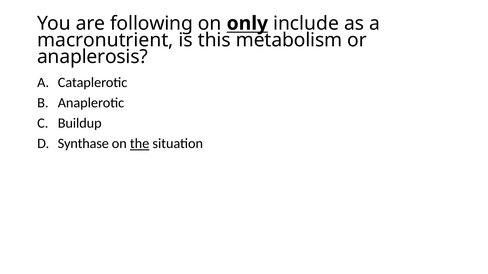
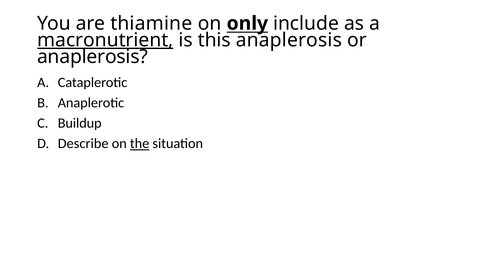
following: following -> thiamine
macronutrient underline: none -> present
this metabolism: metabolism -> anaplerosis
Synthase: Synthase -> Describe
